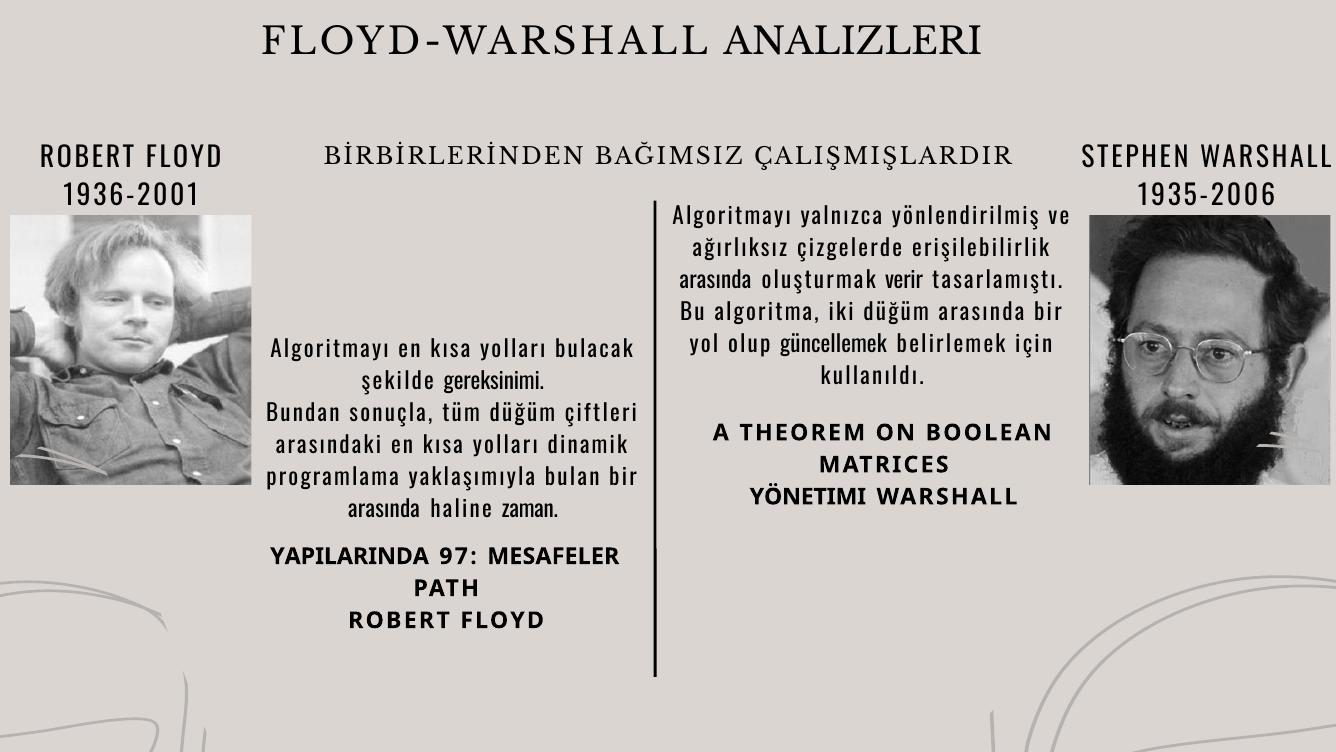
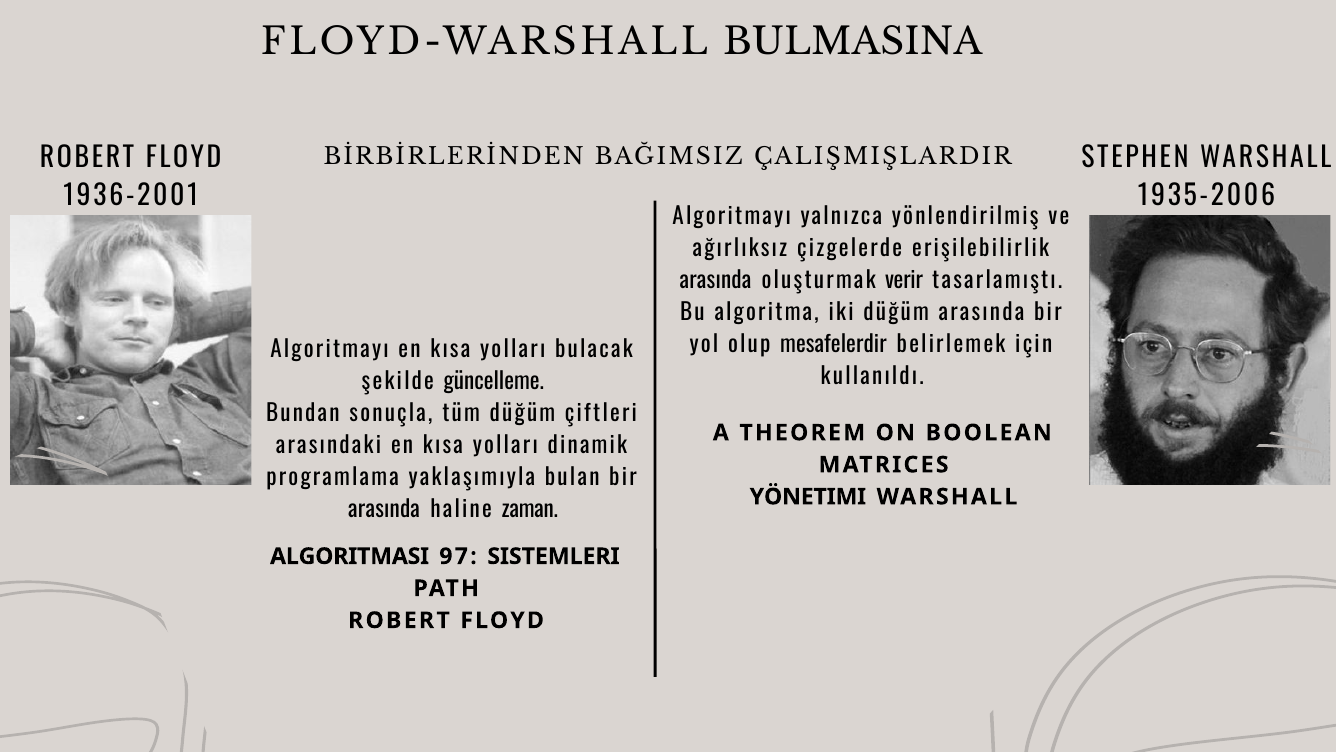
ANALIZLERI: ANALIZLERI -> BULMASINA
güncellemek: güncellemek -> mesafelerdir
gereksinimi: gereksinimi -> güncelleme
YAPILARINDA: YAPILARINDA -> ALGORITMASI
MESAFELER: MESAFELER -> SISTEMLERI
